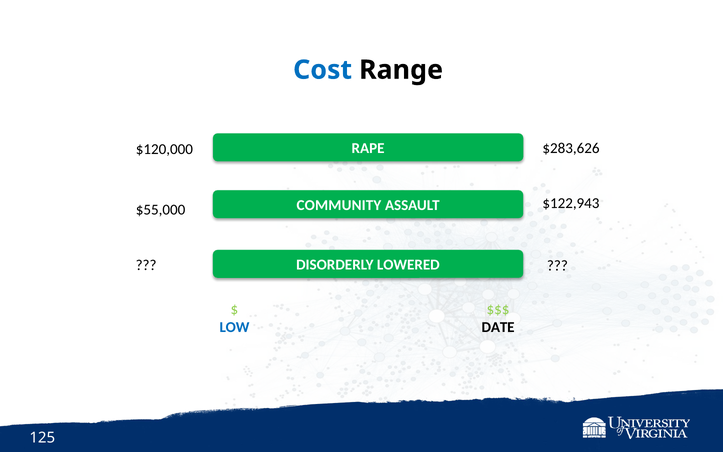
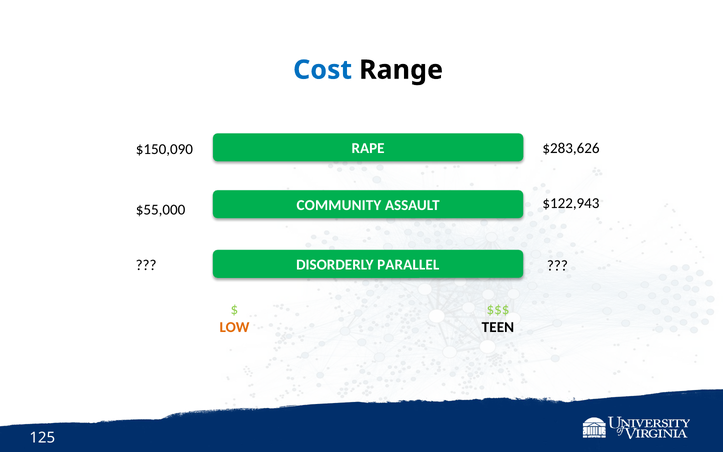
$120,000: $120,000 -> $150,090
LOWERED: LOWERED -> PARALLEL
LOW colour: blue -> orange
DATE: DATE -> TEEN
